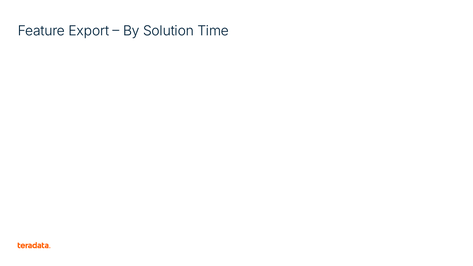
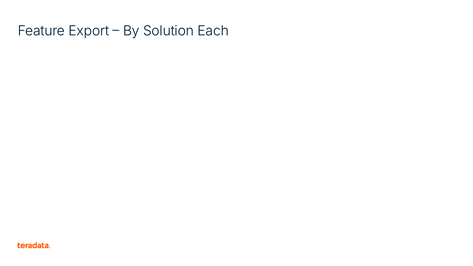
Time: Time -> Each
